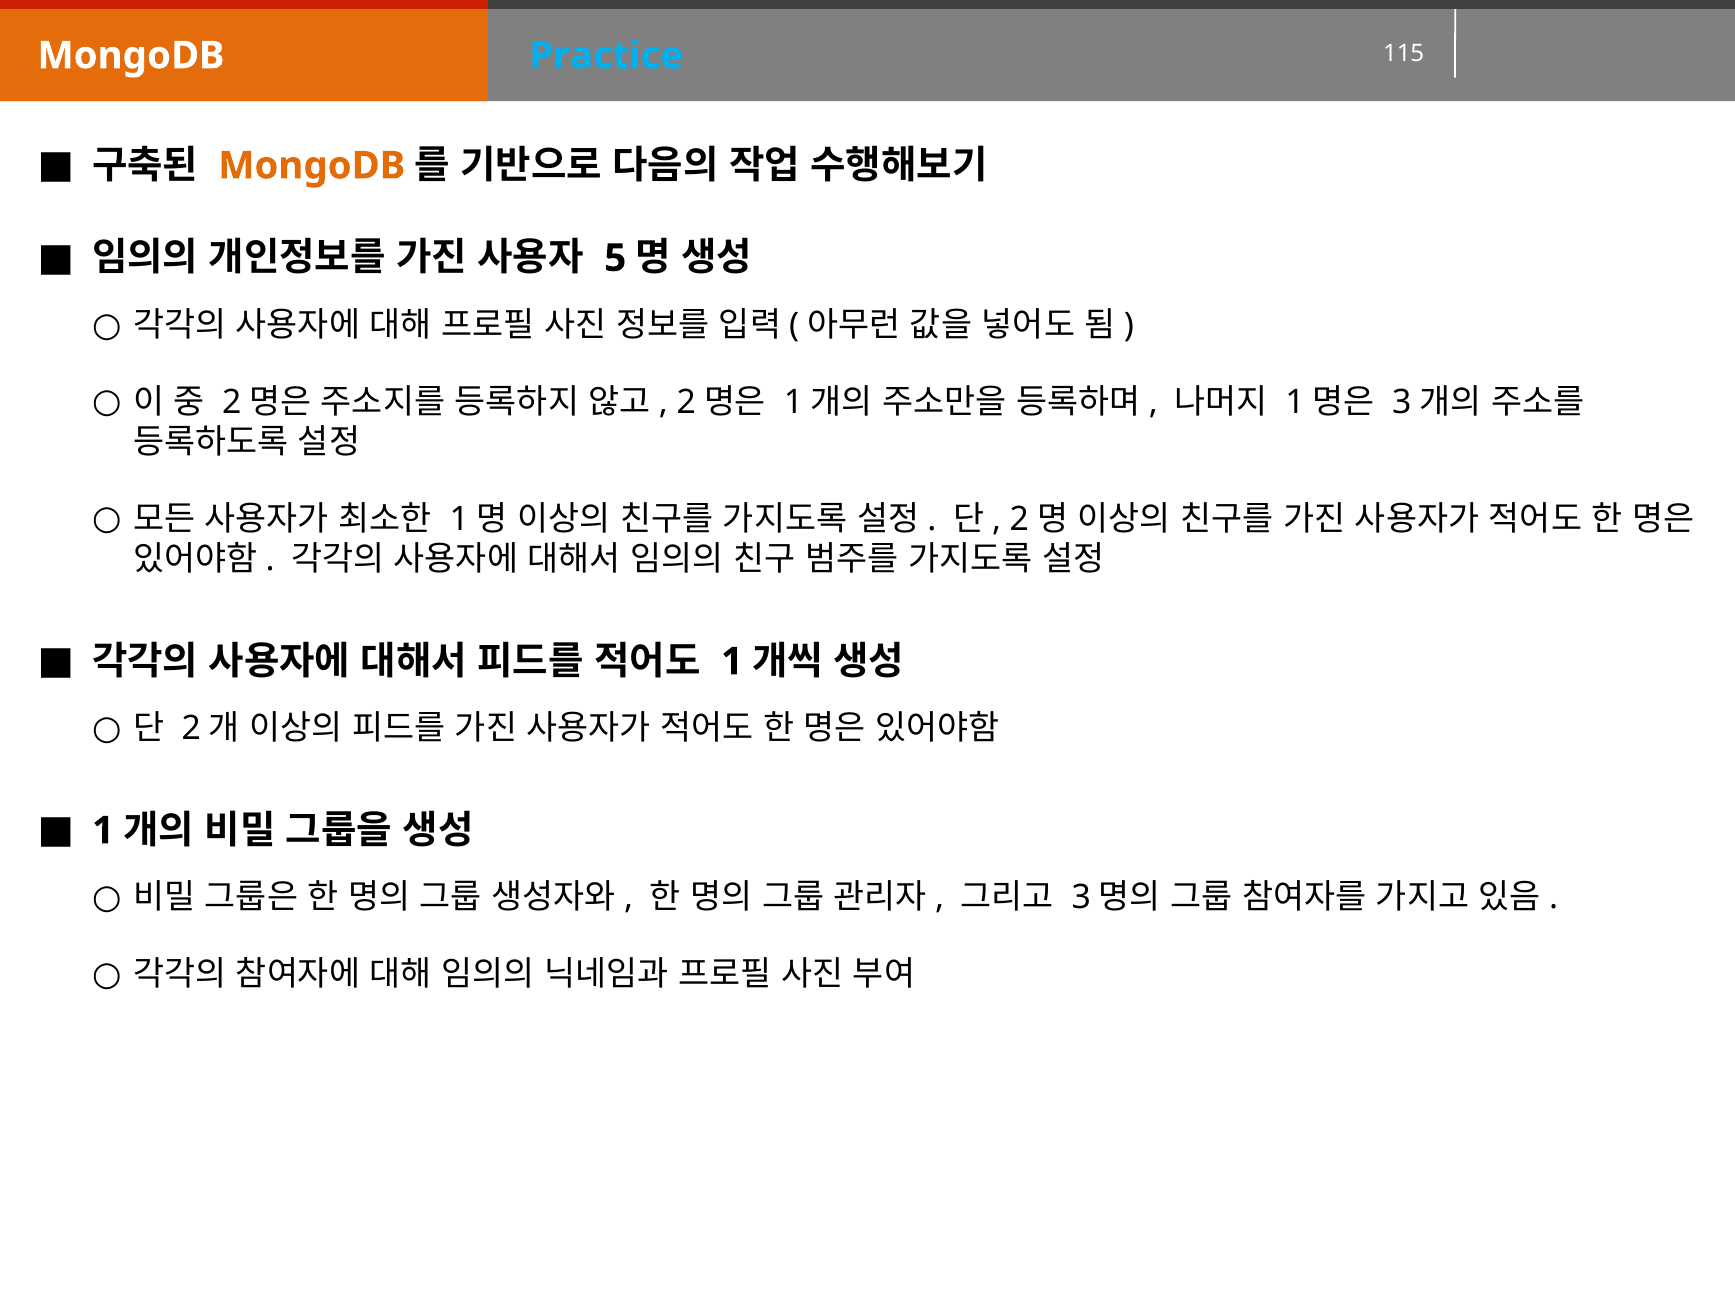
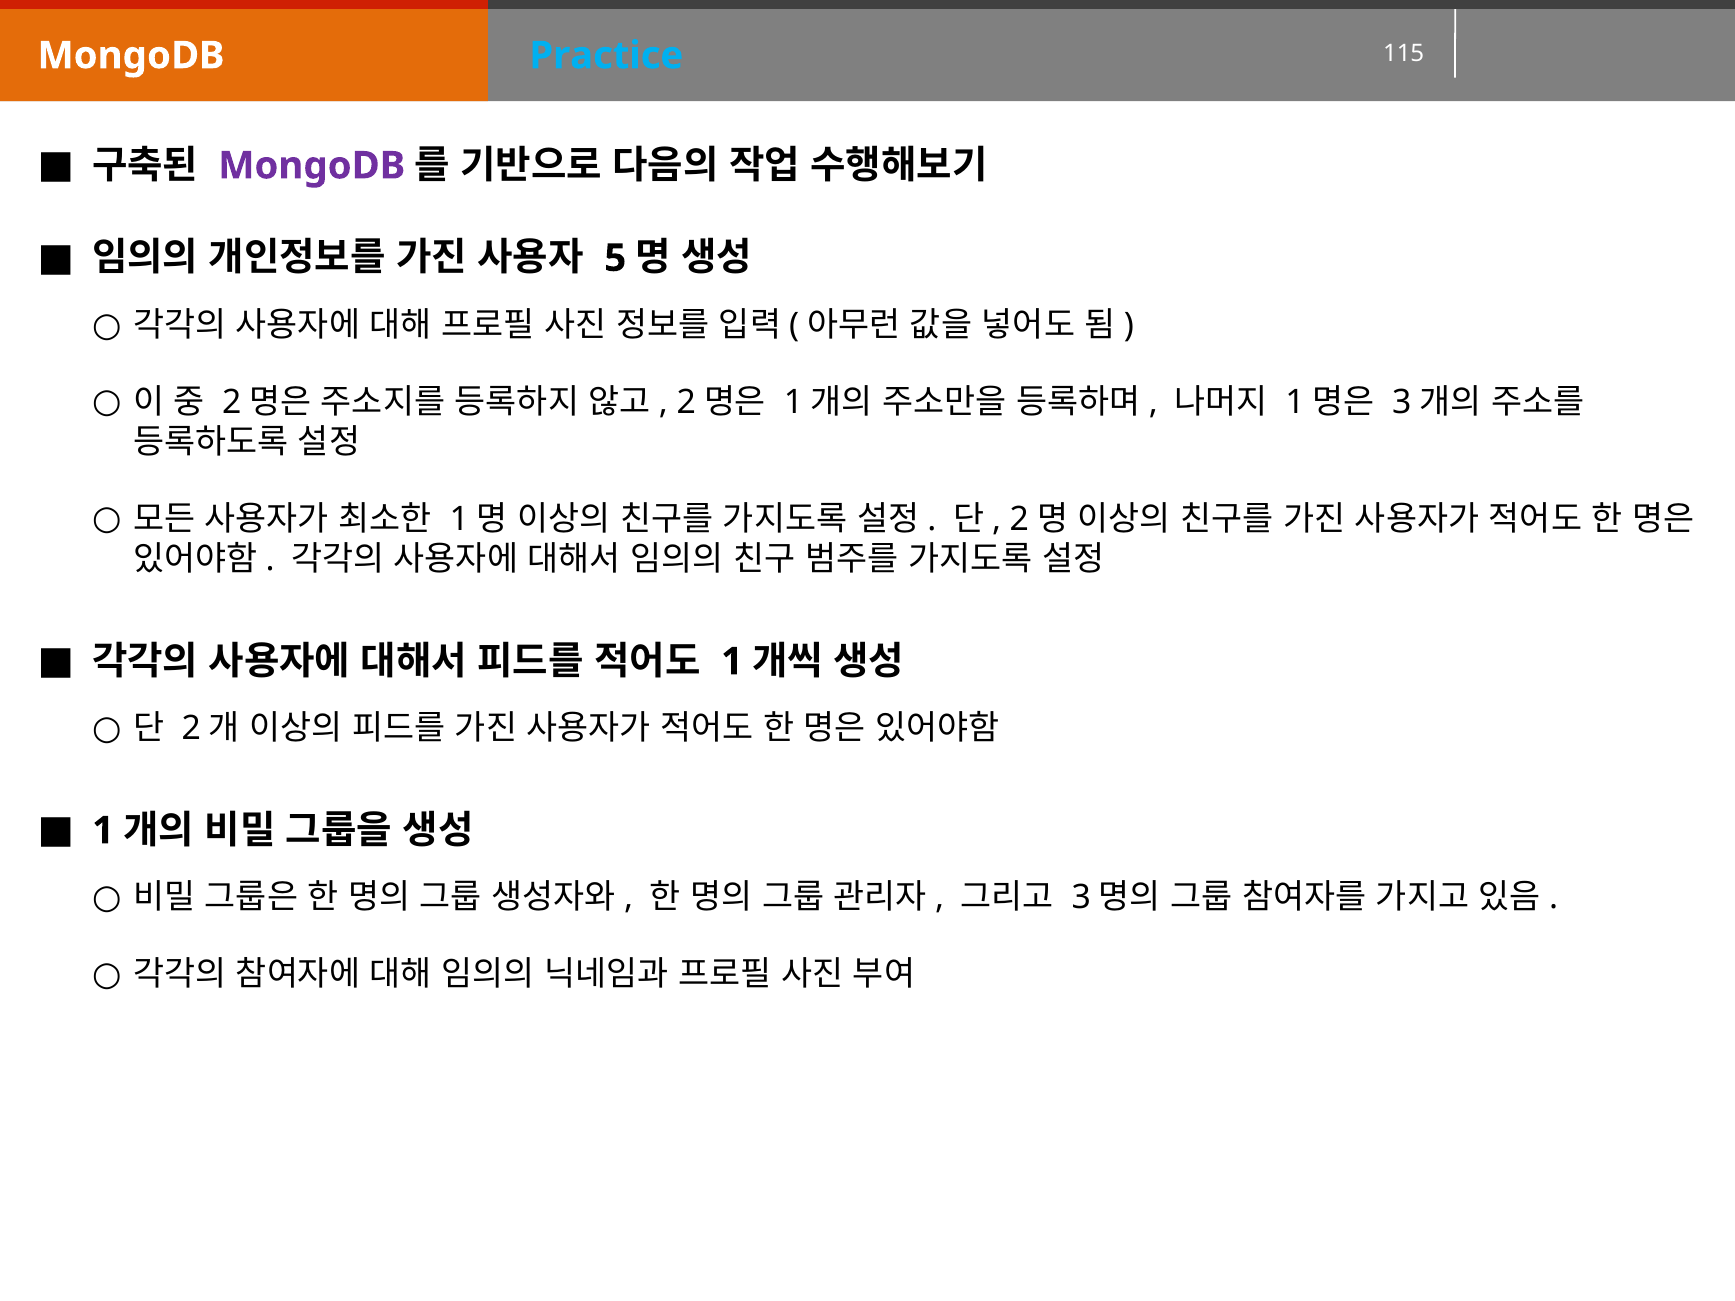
MongoDB at (312, 166) colour: orange -> purple
